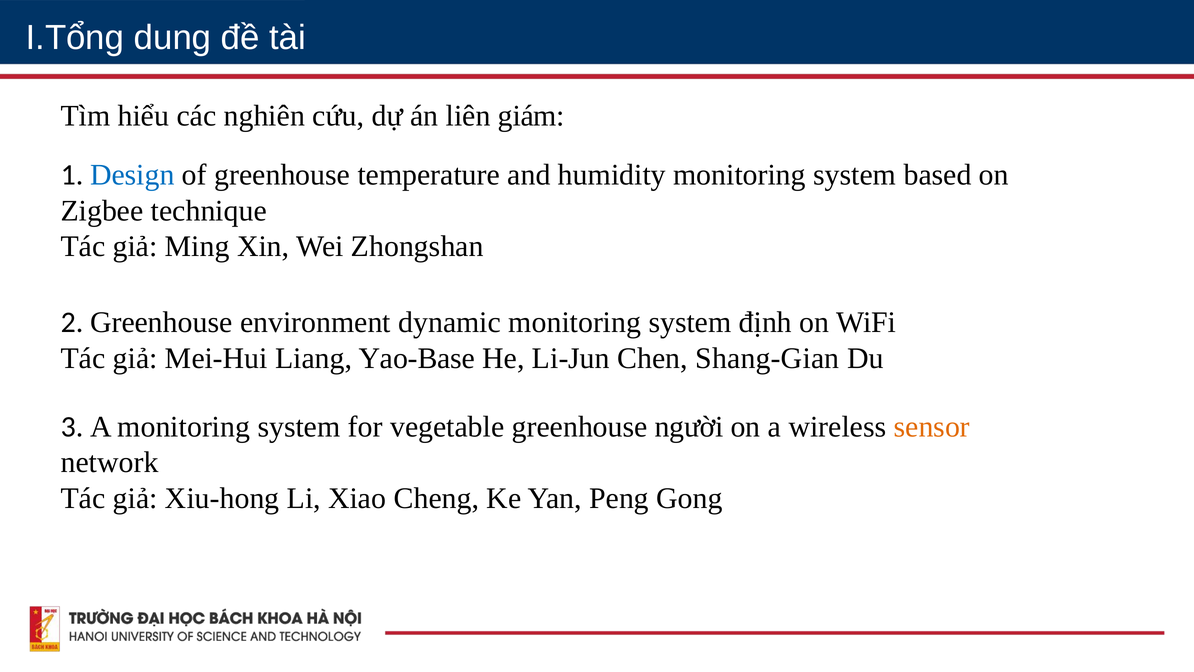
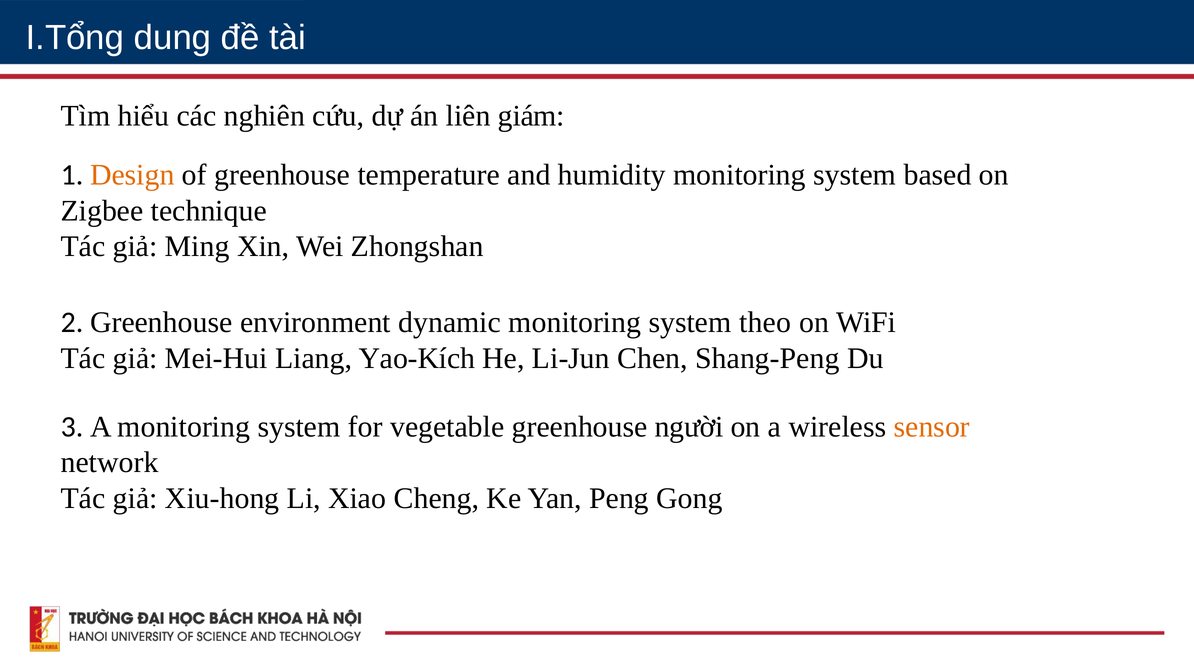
Design colour: blue -> orange
định: định -> theo
Yao-Base: Yao-Base -> Yao-Kích
Shang-Gian: Shang-Gian -> Shang-Peng
